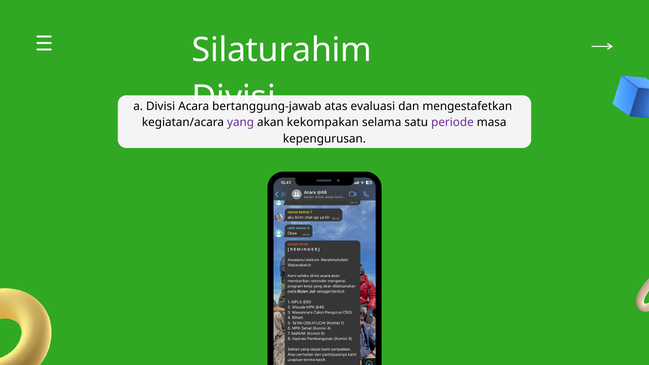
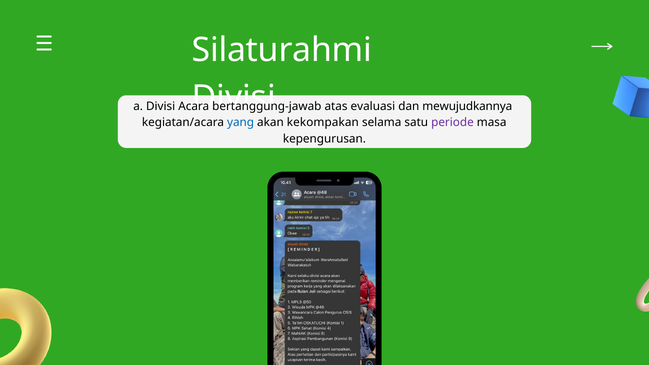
Silaturahim: Silaturahim -> Silaturahmi
mengestafetkan: mengestafetkan -> mewujudkannya
yang colour: purple -> blue
